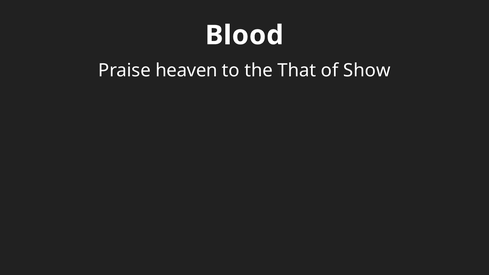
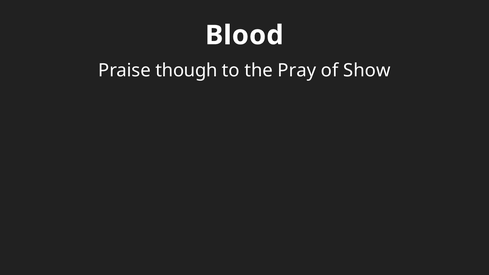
heaven: heaven -> though
That: That -> Pray
